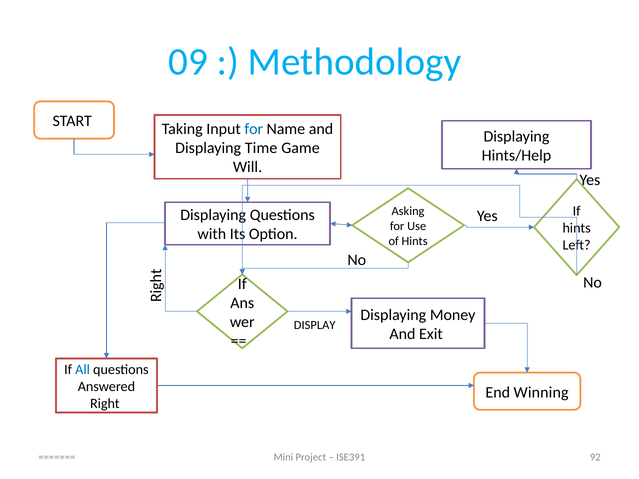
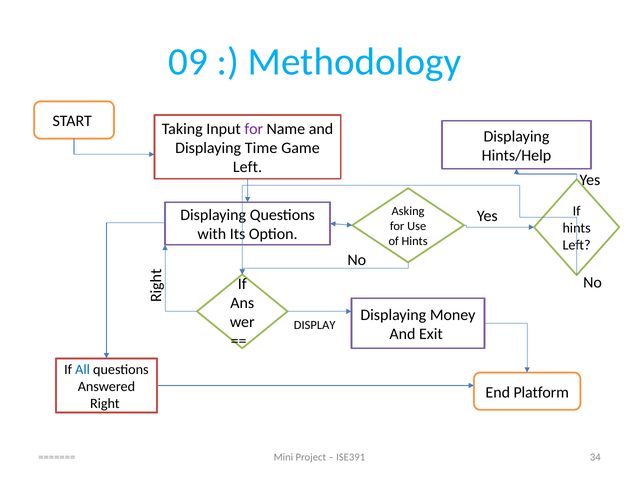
for at (254, 129) colour: blue -> purple
Will at (248, 167): Will -> Left
Winning: Winning -> Platform
92: 92 -> 34
